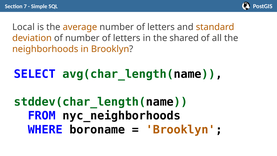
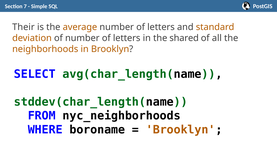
Local: Local -> Their
